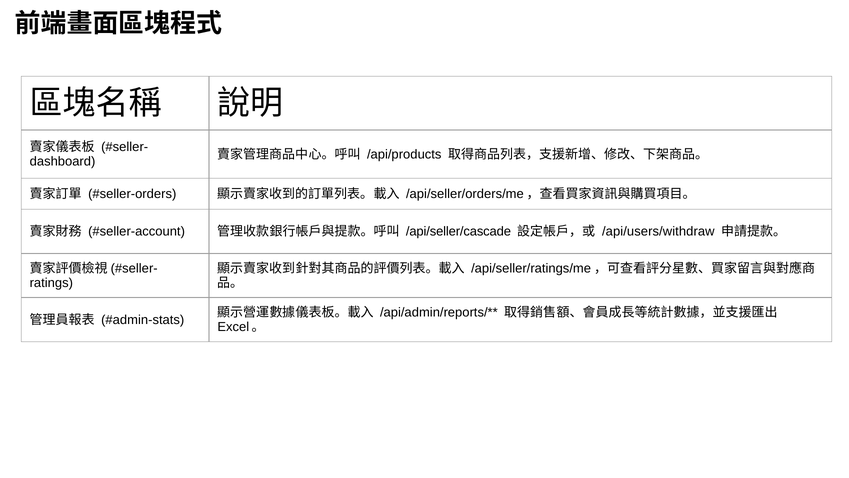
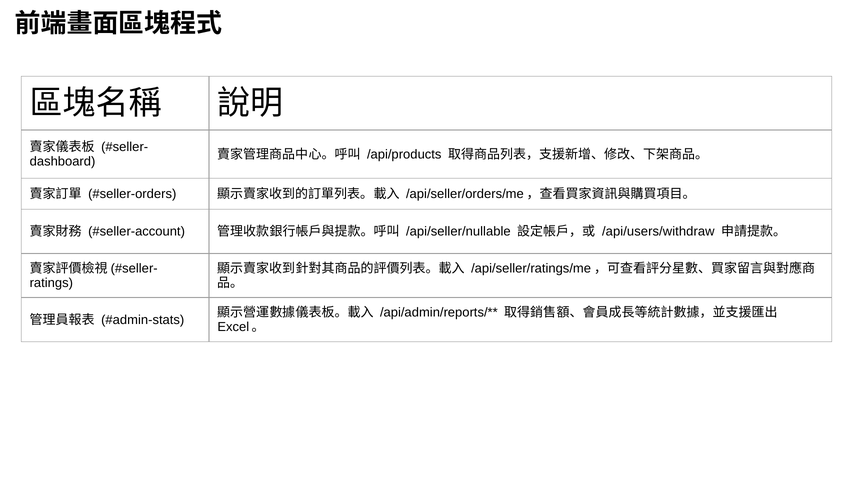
/api/seller/cascade: /api/seller/cascade -> /api/seller/nullable
